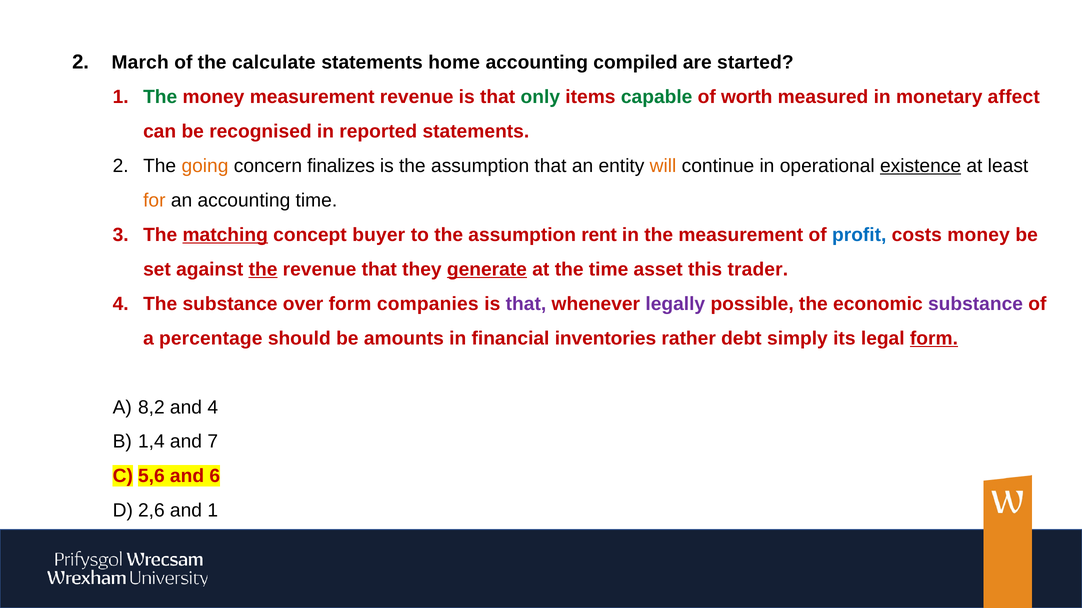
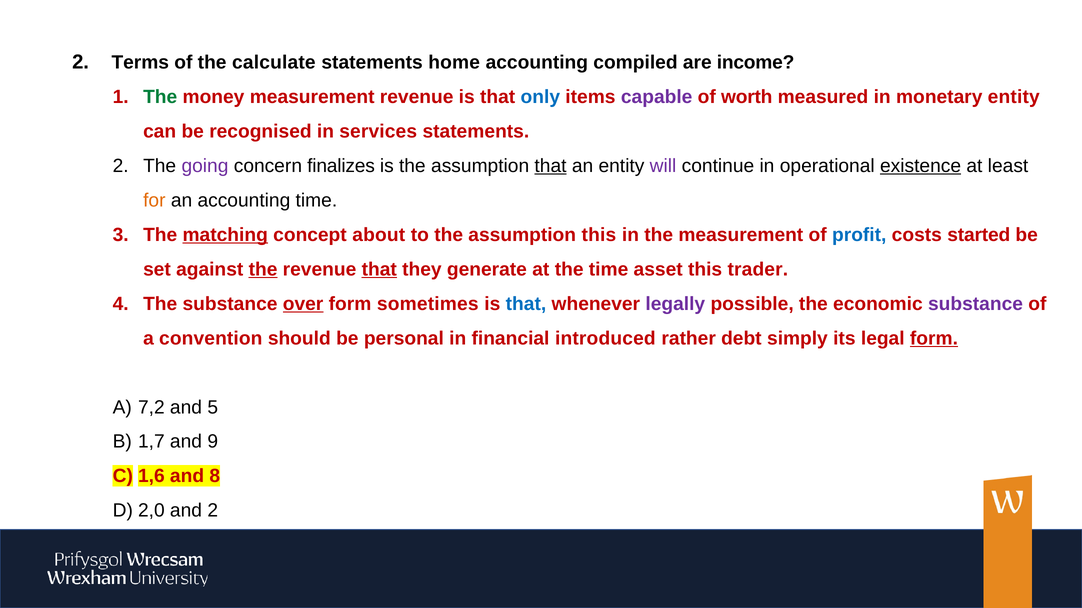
March: March -> Terms
started: started -> income
only colour: green -> blue
capable colour: green -> purple
monetary affect: affect -> entity
reported: reported -> services
going colour: orange -> purple
that at (550, 166) underline: none -> present
will colour: orange -> purple
buyer: buyer -> about
assumption rent: rent -> this
costs money: money -> started
that at (379, 270) underline: none -> present
generate underline: present -> none
over underline: none -> present
companies: companies -> sometimes
that at (526, 304) colour: purple -> blue
percentage: percentage -> convention
amounts: amounts -> personal
inventories: inventories -> introduced
8,2: 8,2 -> 7,2
and 4: 4 -> 5
1,4: 1,4 -> 1,7
7: 7 -> 9
5,6: 5,6 -> 1,6
6: 6 -> 8
2,6: 2,6 -> 2,0
and 1: 1 -> 2
